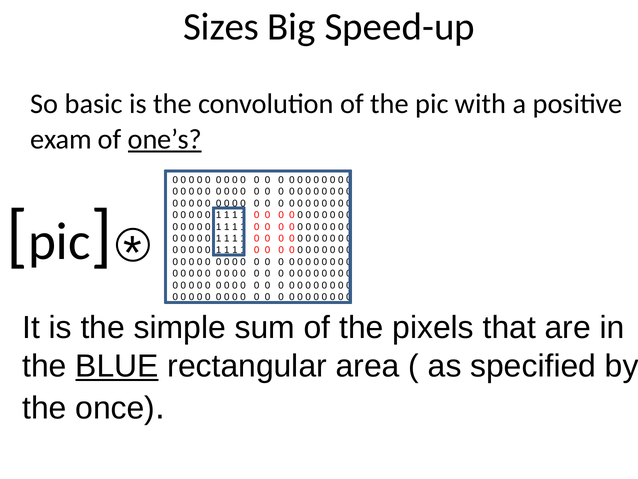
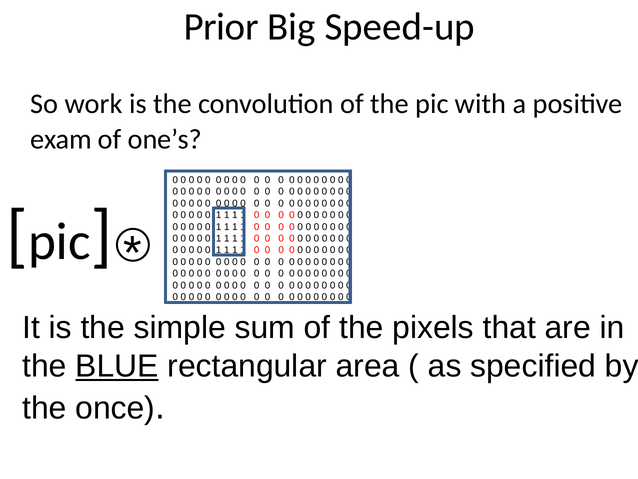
Sizes: Sizes -> Prior
basic: basic -> work
one’s underline: present -> none
